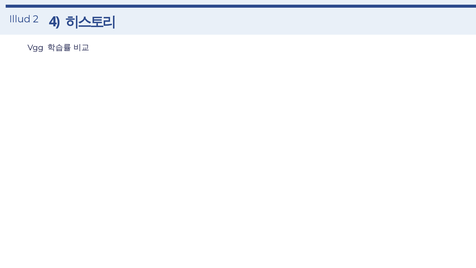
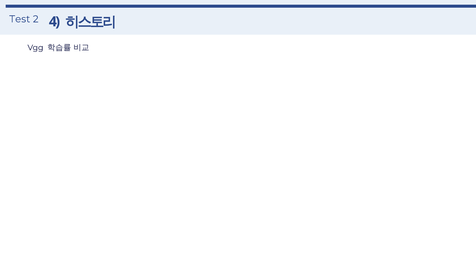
Illud: Illud -> Test
